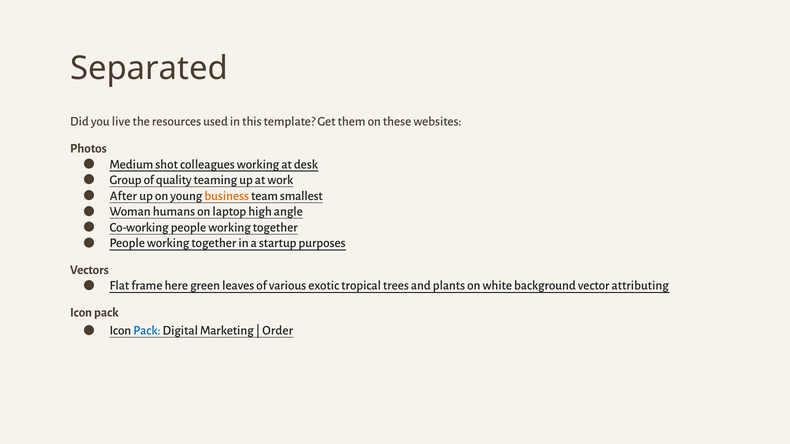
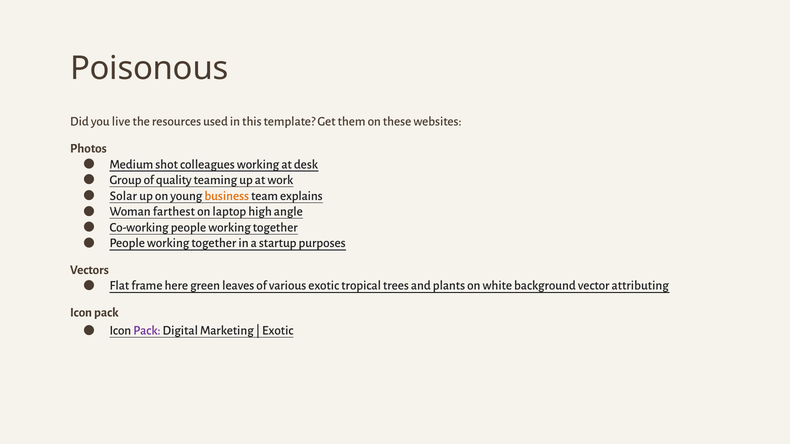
Separated: Separated -> Poisonous
After: After -> Solar
smallest: smallest -> explains
humans: humans -> farthest
Pack at (147, 331) colour: blue -> purple
Order at (278, 331): Order -> Exotic
